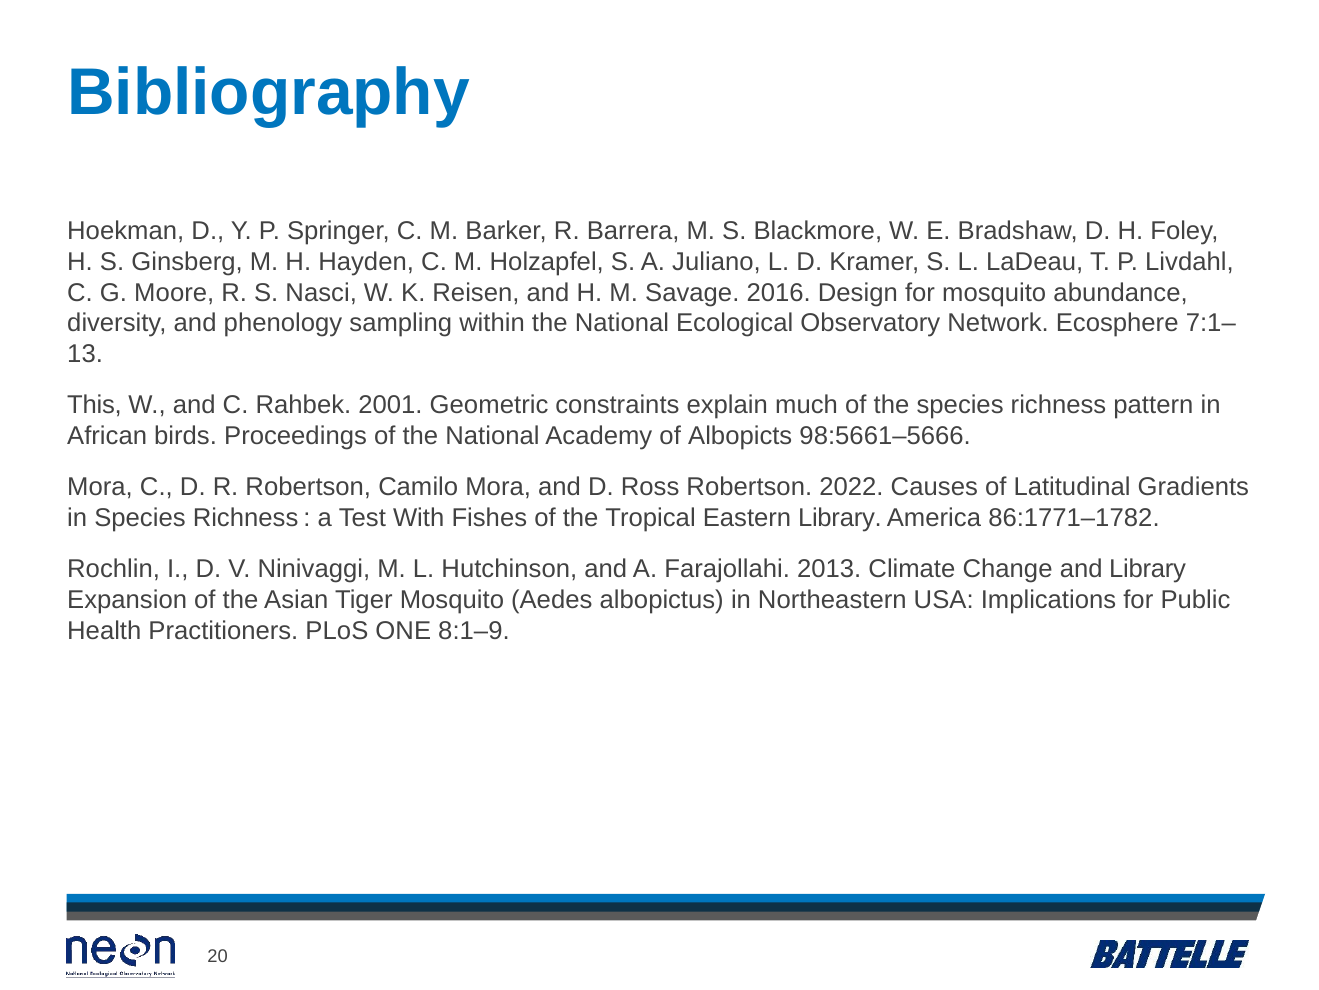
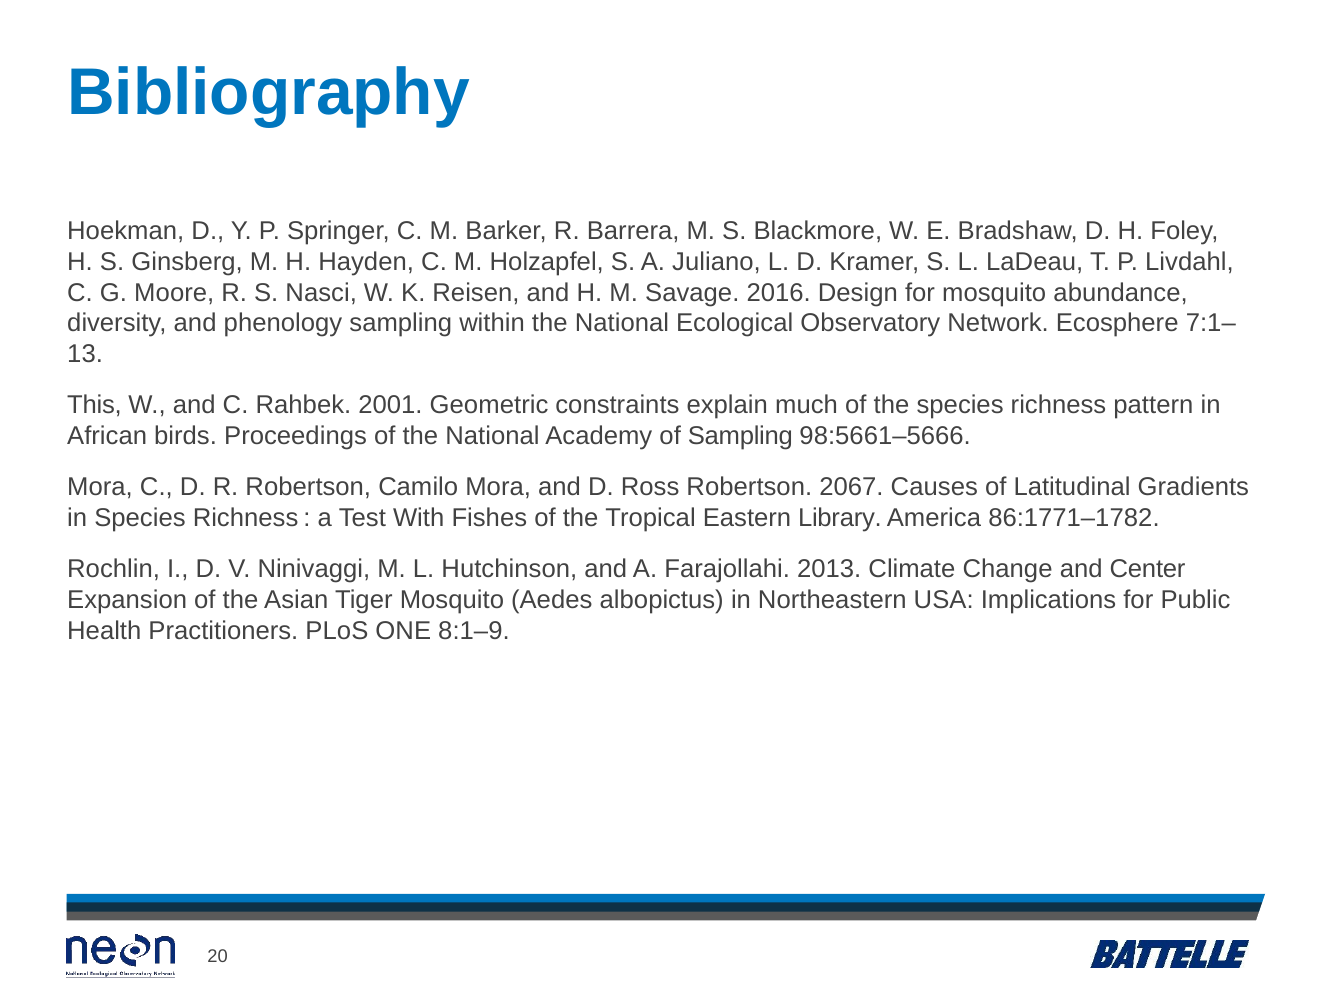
of Albopicts: Albopicts -> Sampling
2022: 2022 -> 2067
and Library: Library -> Center
